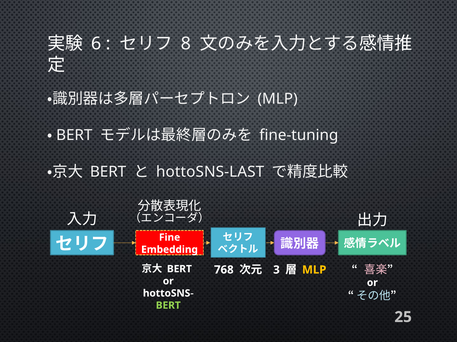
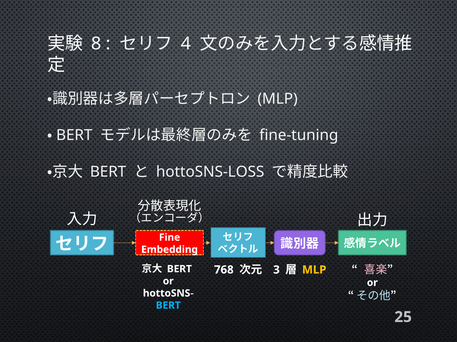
6: 6 -> 8
8: 8 -> 4
hottoSNS-LAST: hottoSNS-LAST -> hottoSNS-LOSS
BERT at (168, 306) colour: light green -> light blue
